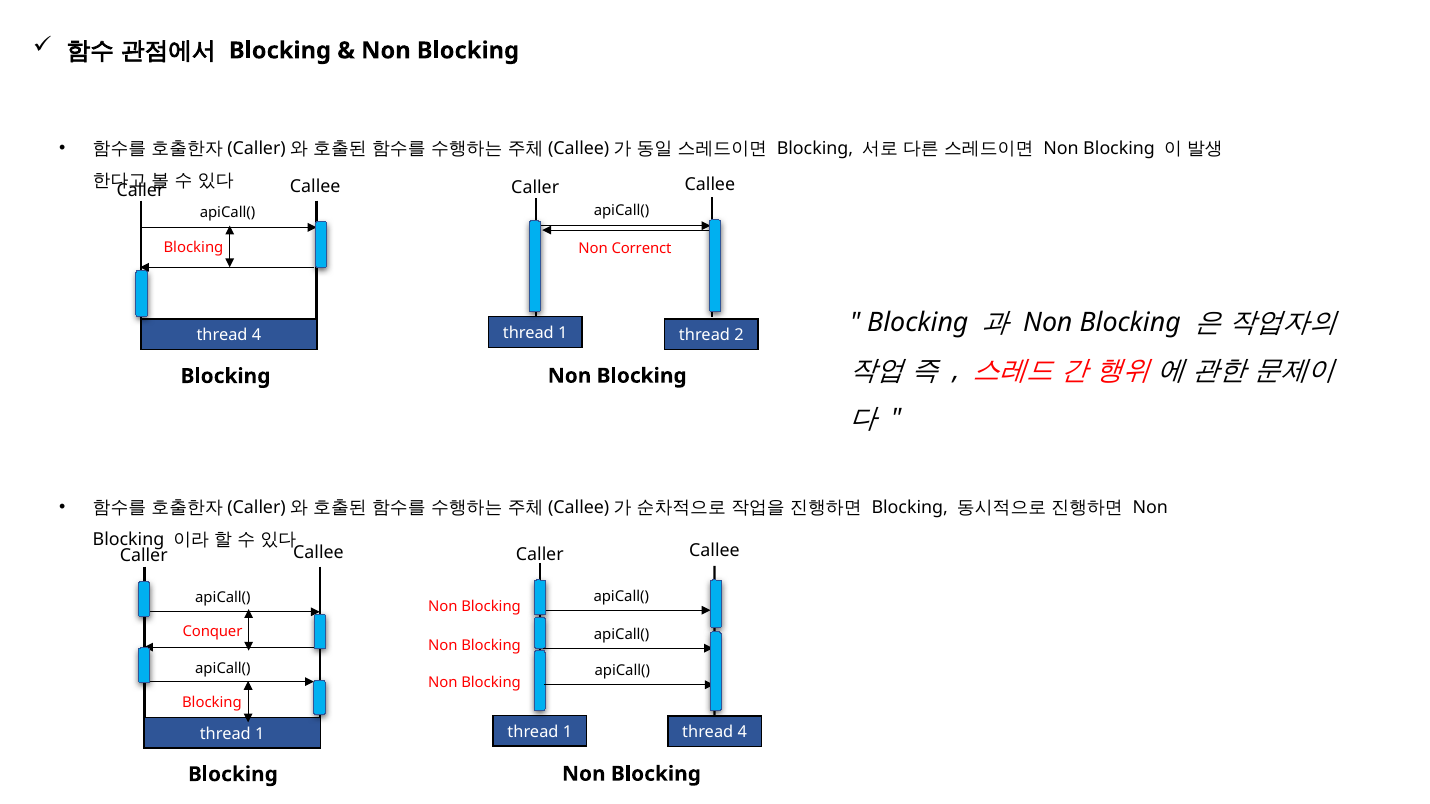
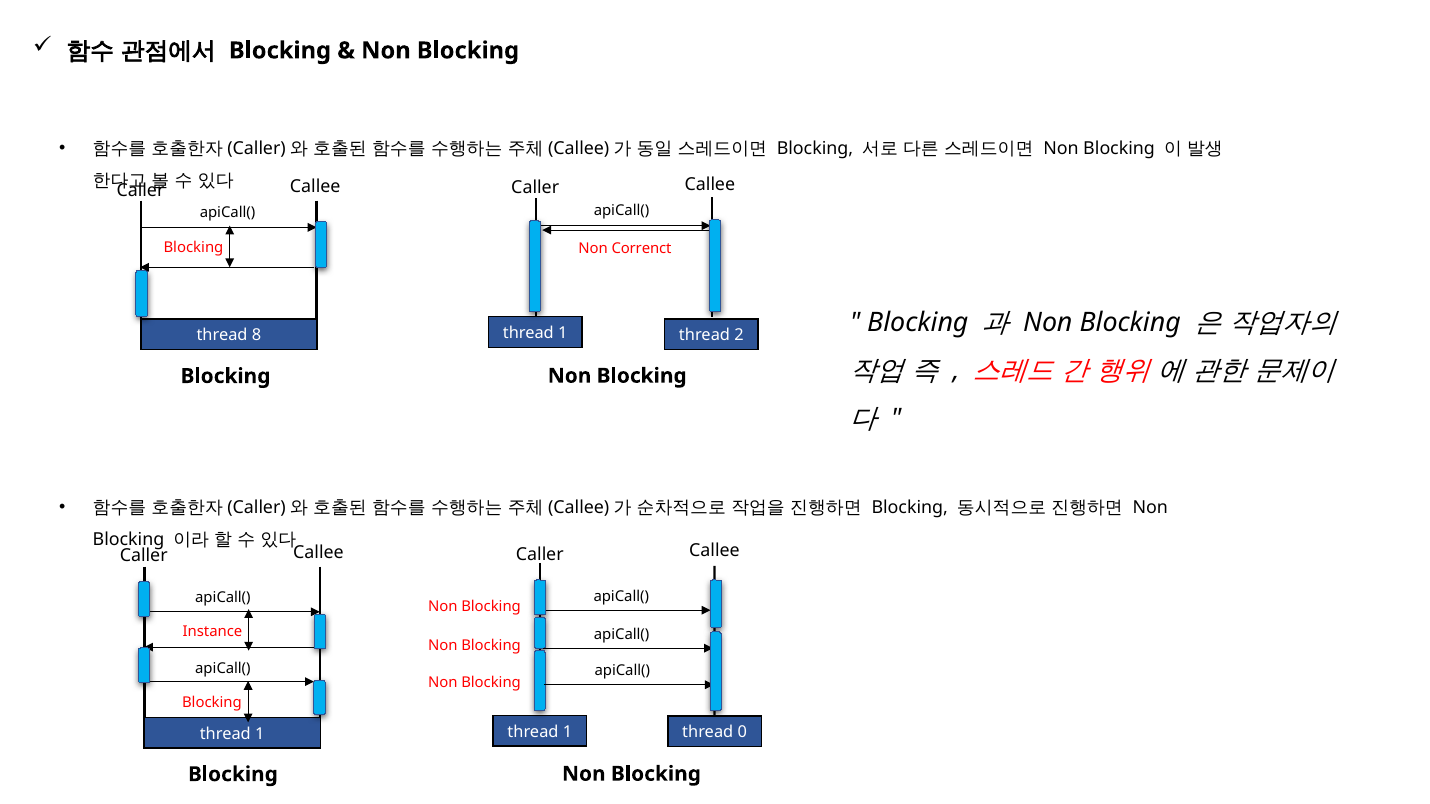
4 at (257, 335): 4 -> 8
Conquer: Conquer -> Instance
4 at (742, 733): 4 -> 0
